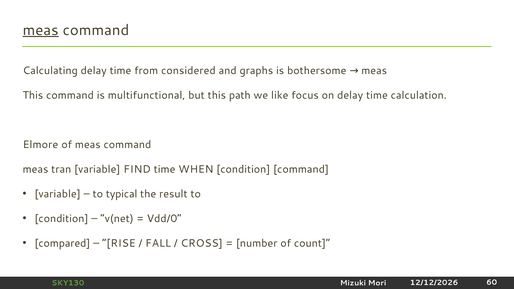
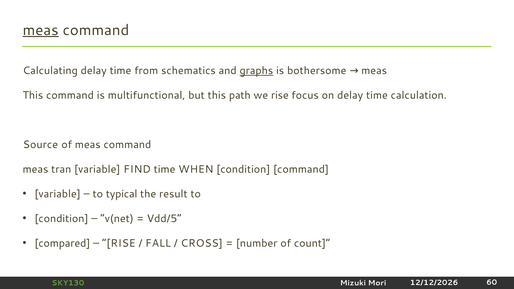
considered: considered -> schematics
graphs underline: none -> present
we like: like -> rise
Elmore: Elmore -> Source
Vdd/0: Vdd/0 -> Vdd/5
